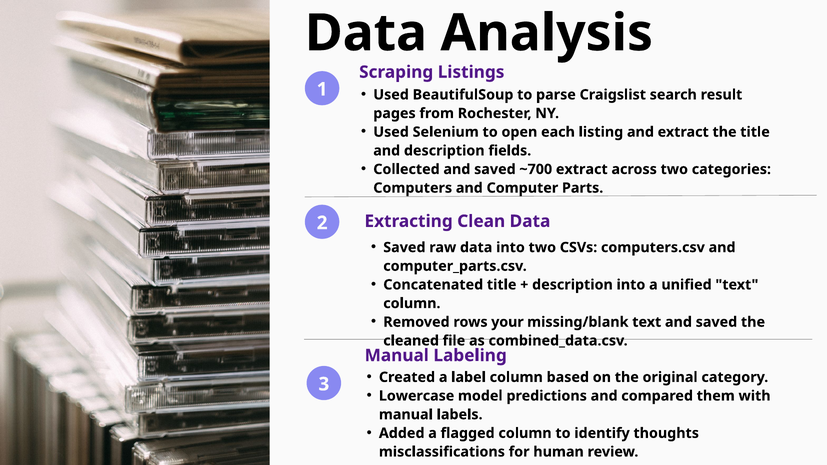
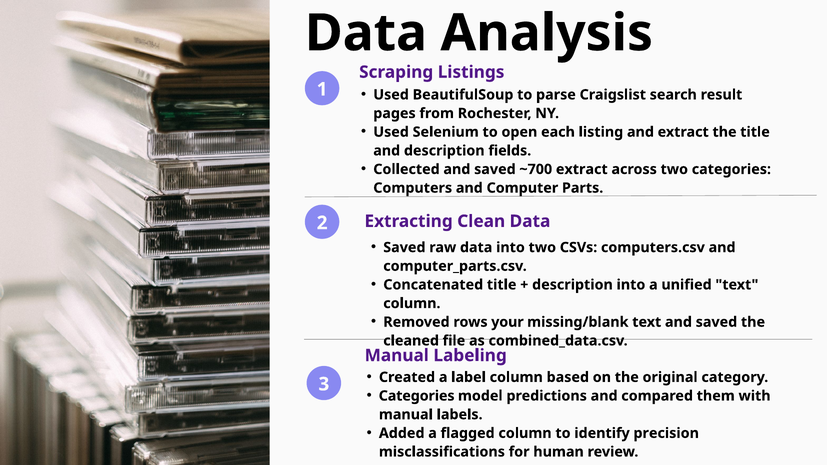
Lowercase at (417, 396): Lowercase -> Categories
thoughts: thoughts -> precision
